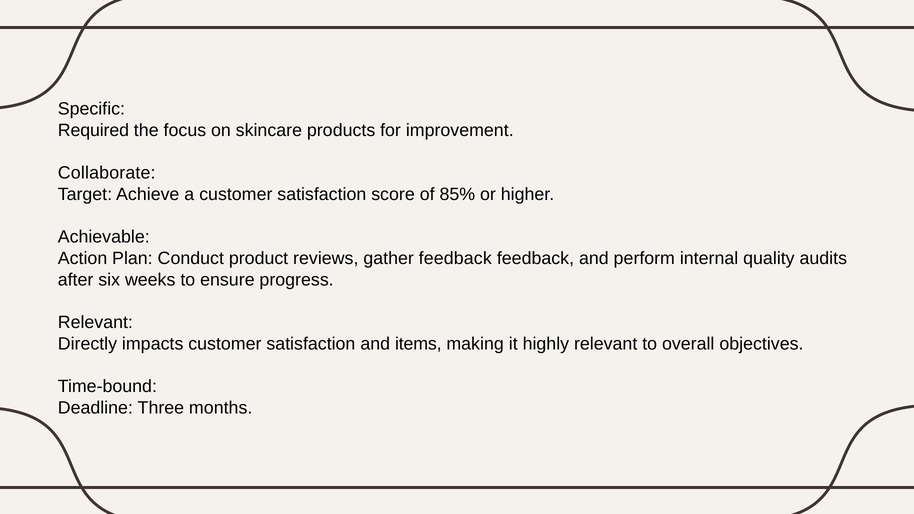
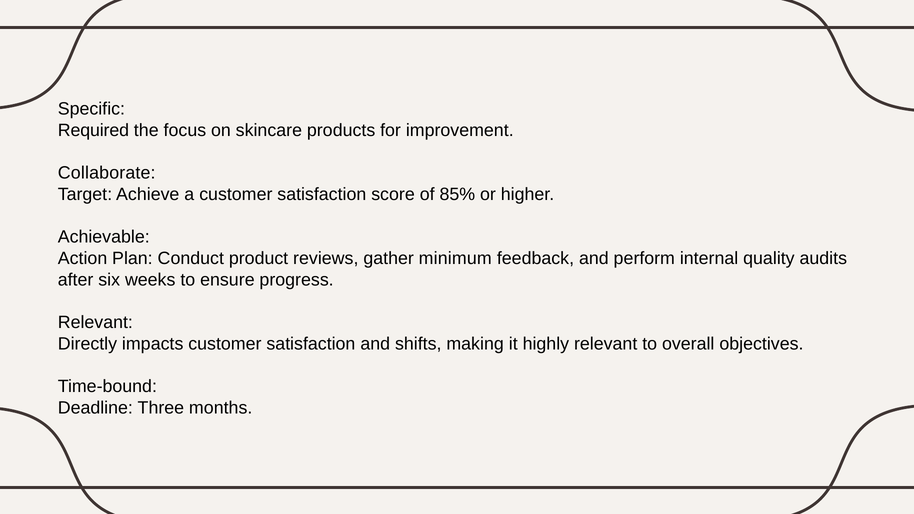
gather feedback: feedback -> minimum
items: items -> shifts
